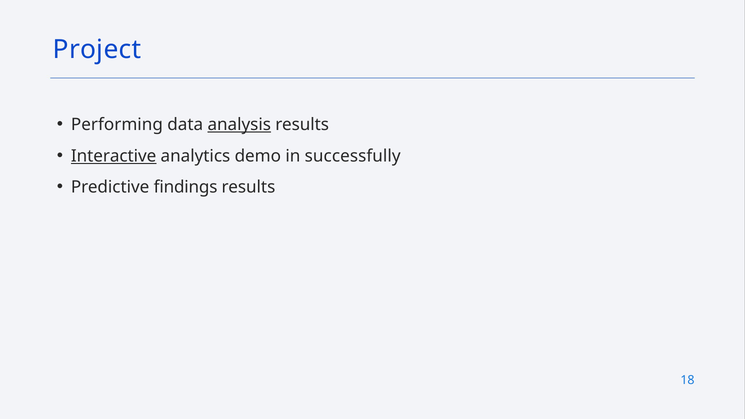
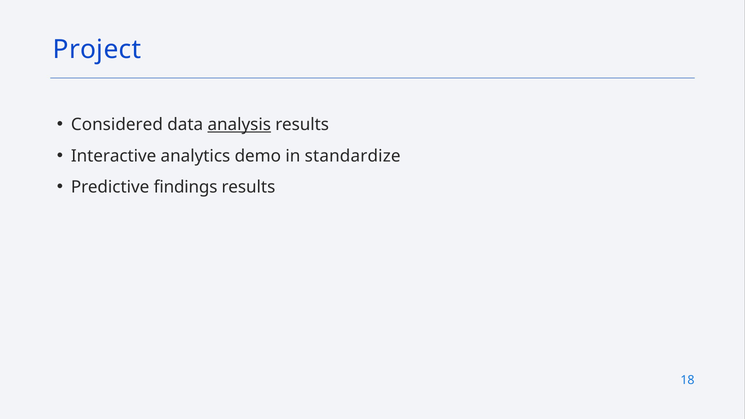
Performing: Performing -> Considered
Interactive underline: present -> none
successfully: successfully -> standardize
